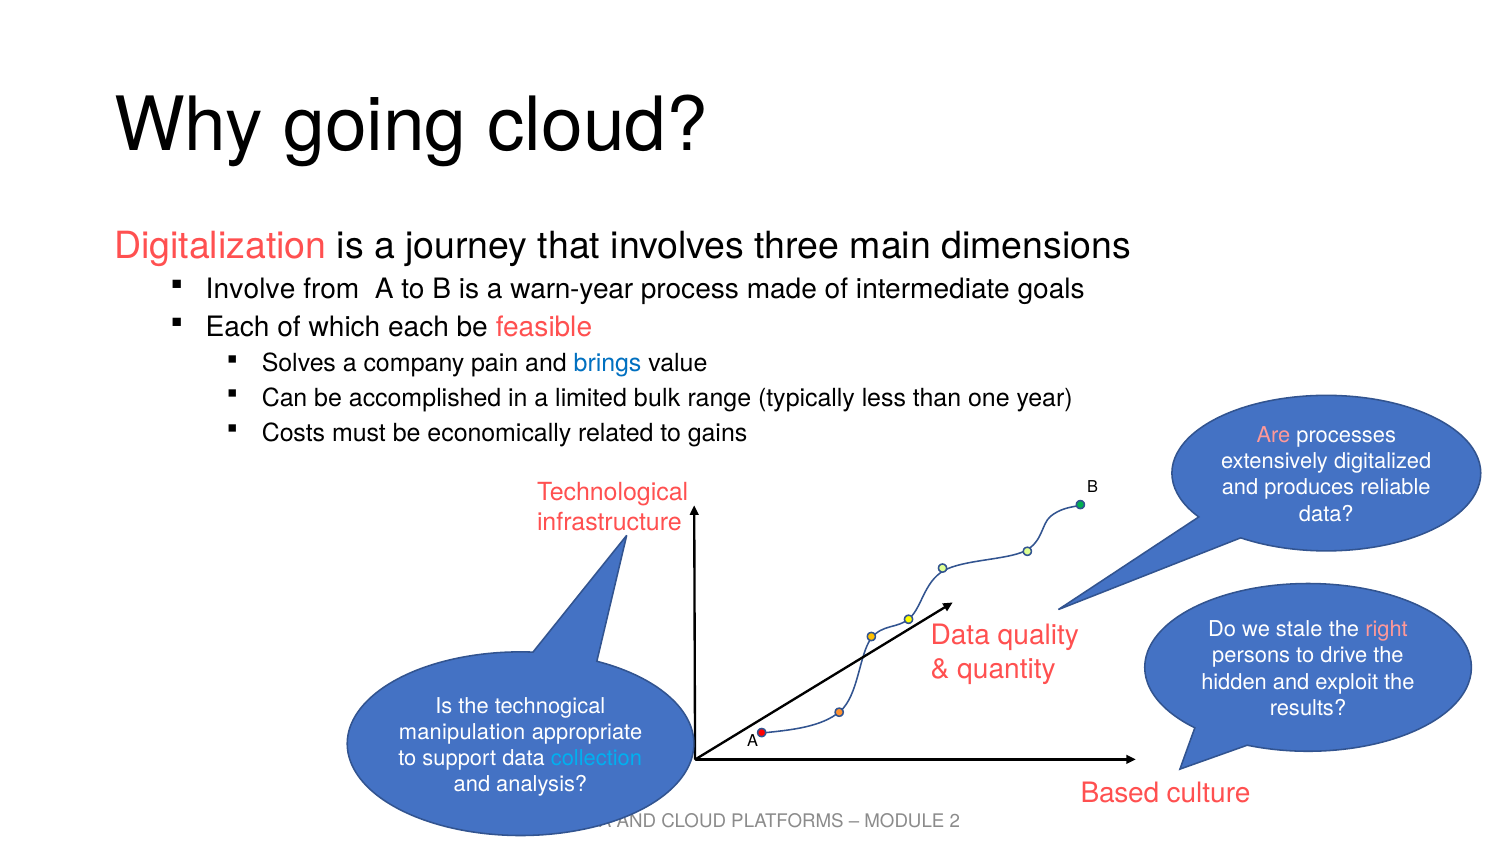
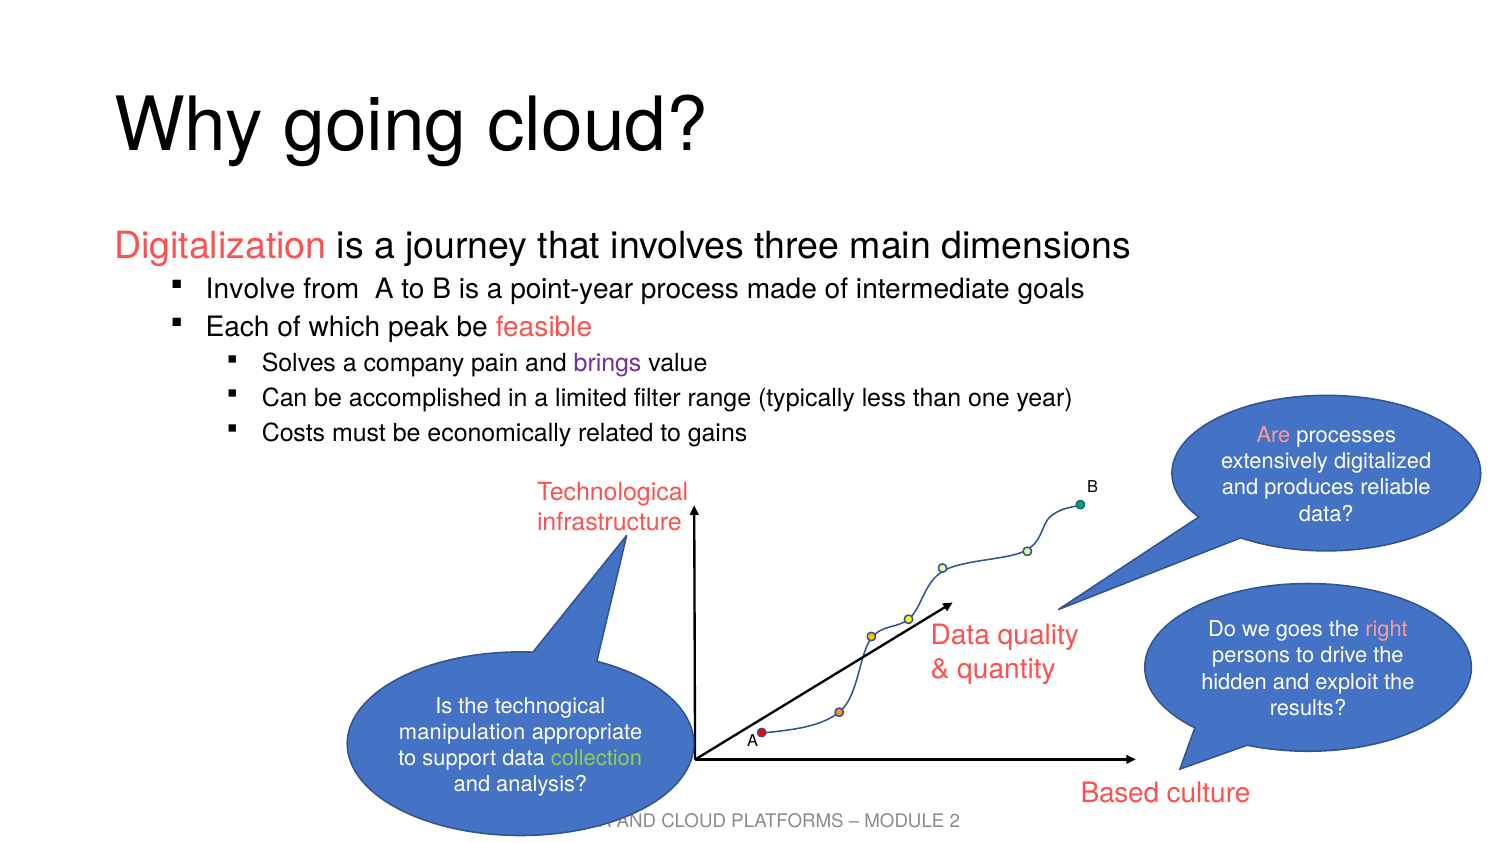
warn-year: warn-year -> point-year
which each: each -> peak
brings colour: blue -> purple
bulk: bulk -> filter
stale: stale -> goes
collection colour: light blue -> light green
